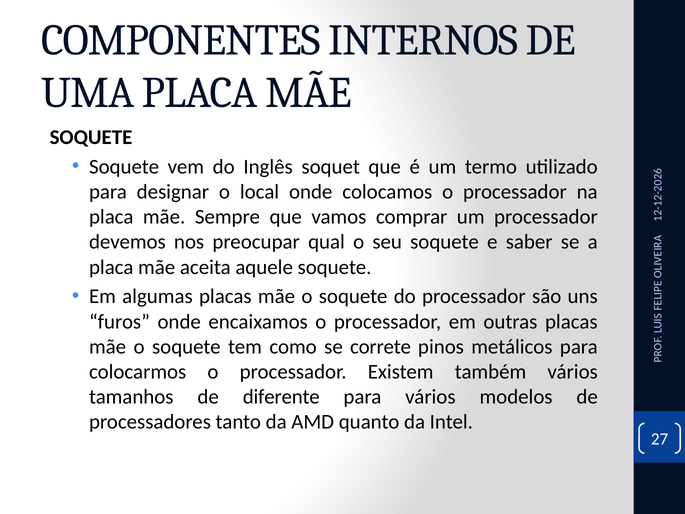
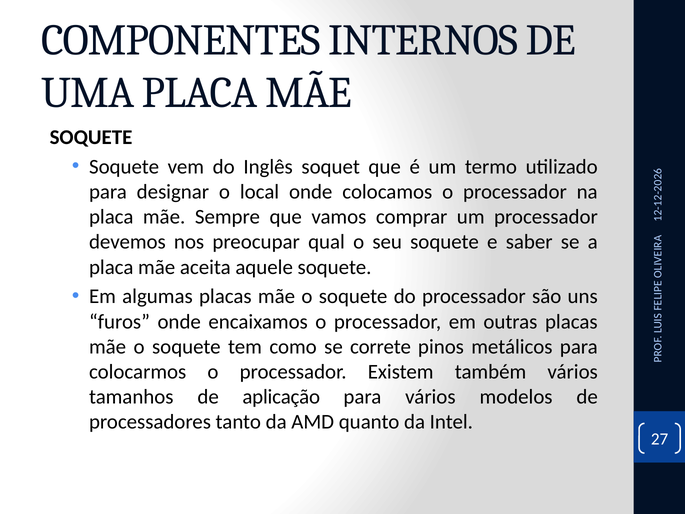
diferente: diferente -> aplicação
